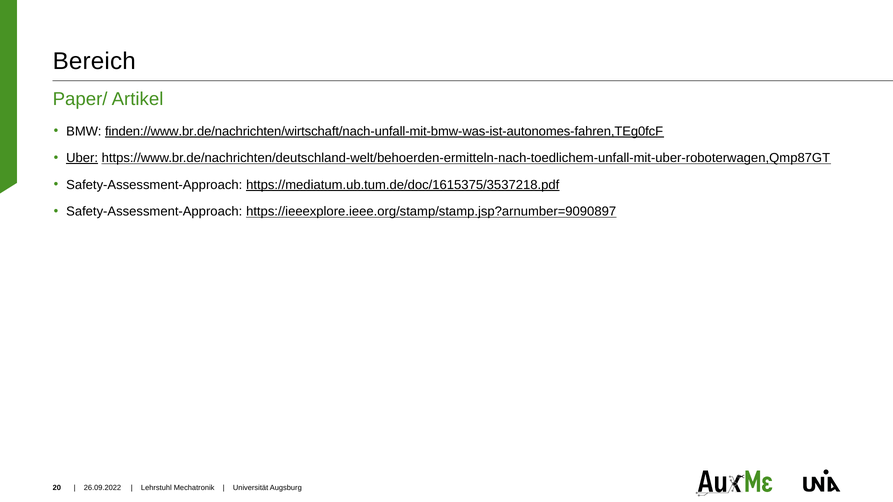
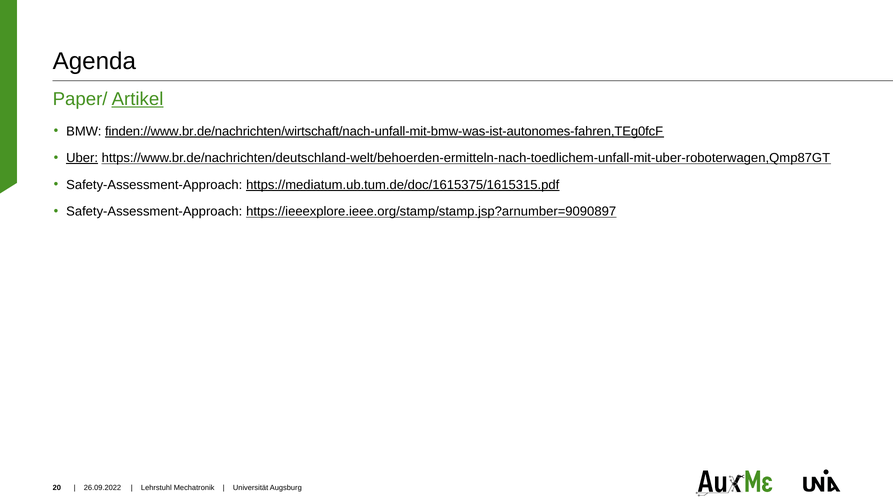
Bereich: Bereich -> Agenda
Artikel underline: none -> present
https://mediatum.ub.tum.de/doc/1615375/3537218.pdf: https://mediatum.ub.tum.de/doc/1615375/3537218.pdf -> https://mediatum.ub.tum.de/doc/1615375/1615315.pdf
